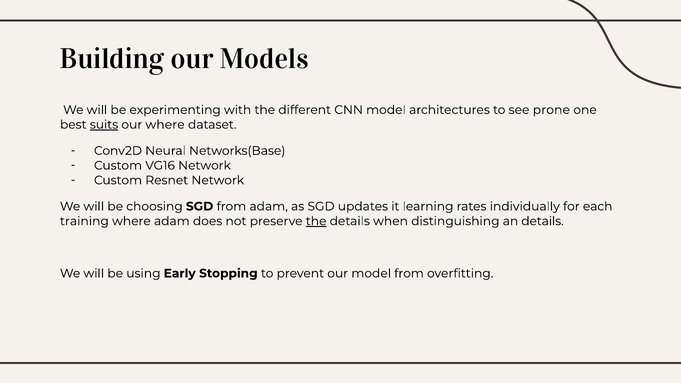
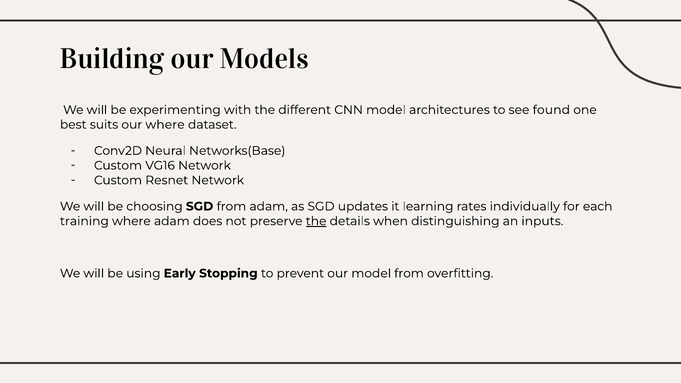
prone: prone -> found
suits underline: present -> none
an details: details -> inputs
